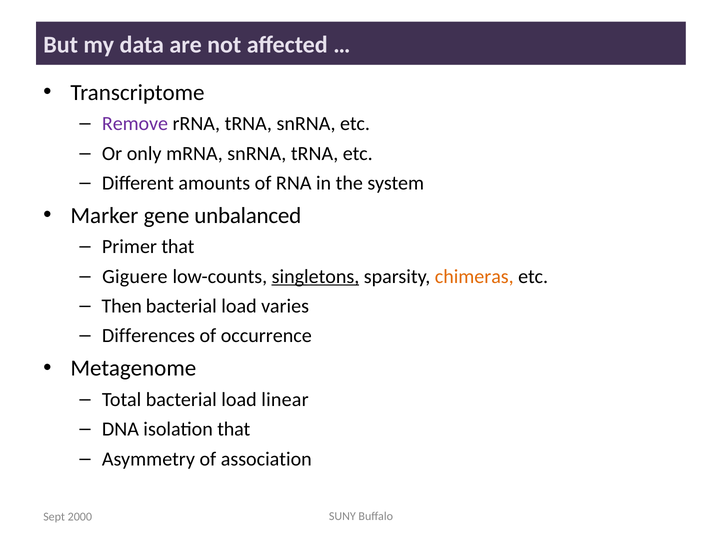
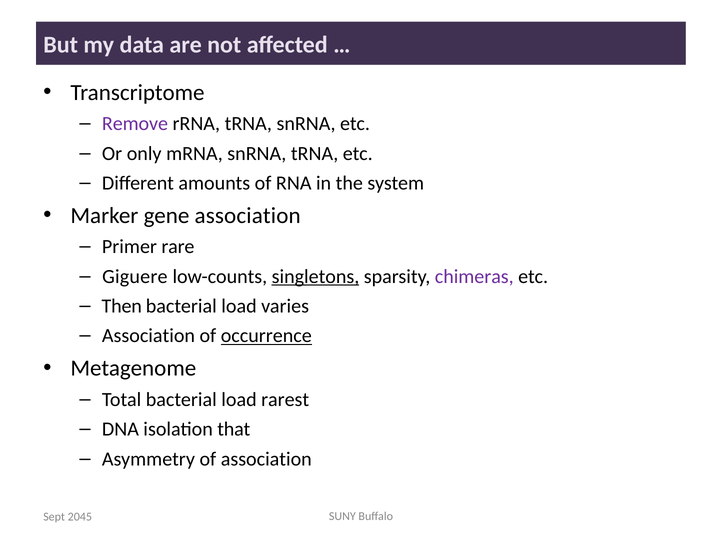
gene unbalanced: unbalanced -> association
Primer that: that -> rare
chimeras colour: orange -> purple
Differences at (149, 336): Differences -> Association
occurrence underline: none -> present
linear: linear -> rarest
2000: 2000 -> 2045
